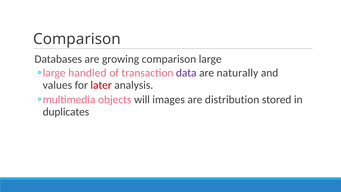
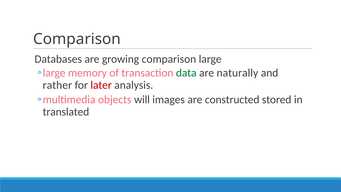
handled: handled -> memory
data colour: purple -> green
values: values -> rather
distribution: distribution -> constructed
duplicates: duplicates -> translated
